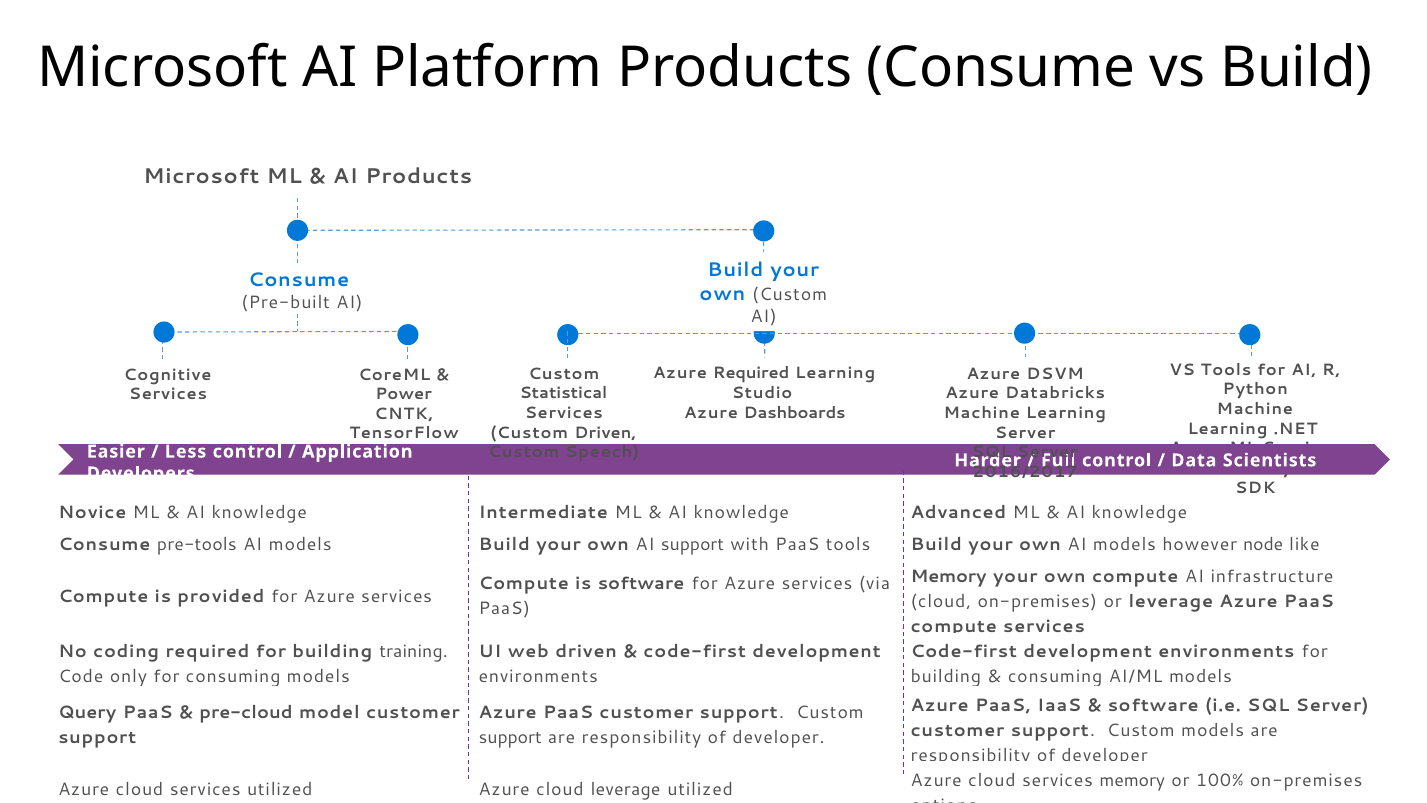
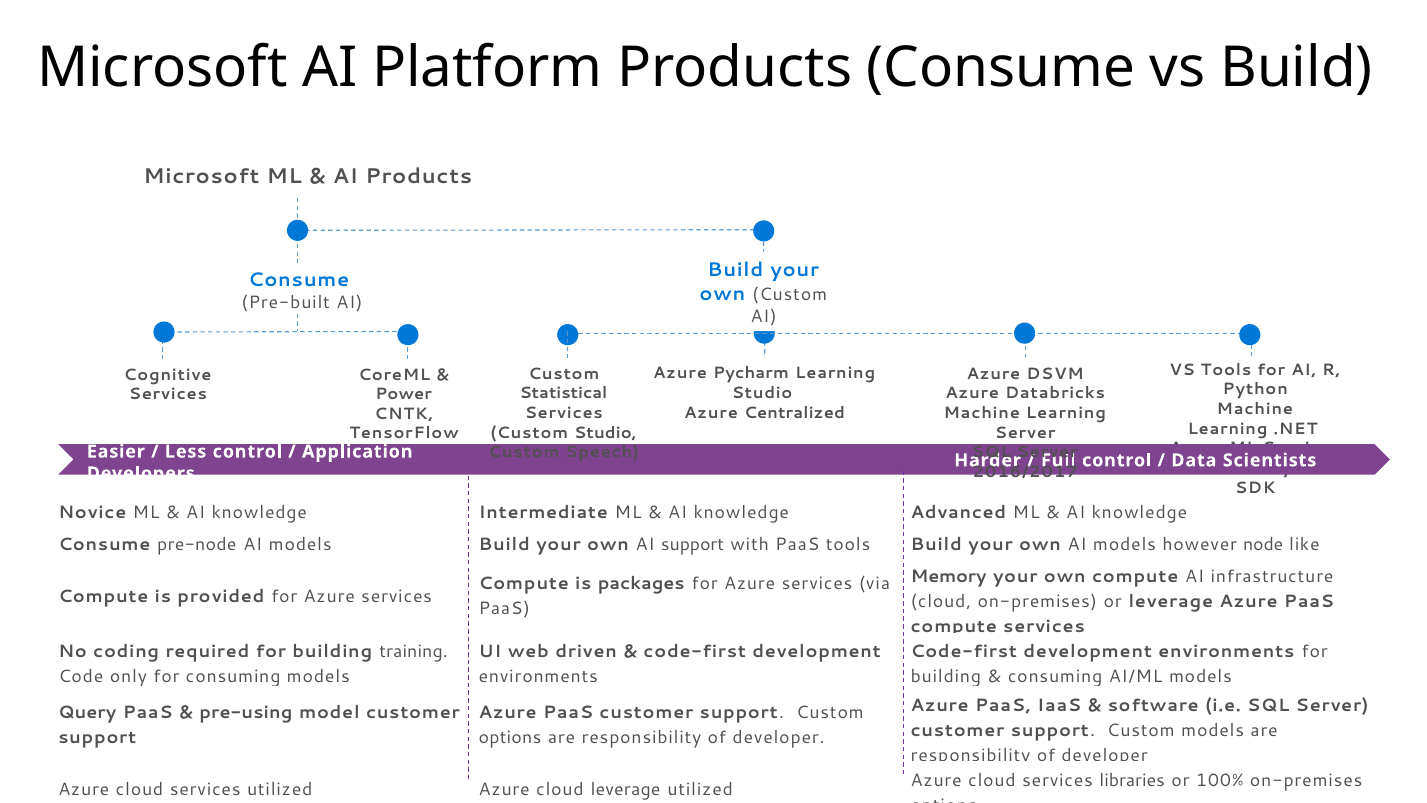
Azure Required: Required -> Pycharm
Dashboards: Dashboards -> Centralized
Custom Driven: Driven -> Studio
pre-tools: pre-tools -> pre-node
is software: software -> packages
pre-cloud: pre-cloud -> pre-using
support at (510, 737): support -> options
services memory: memory -> libraries
